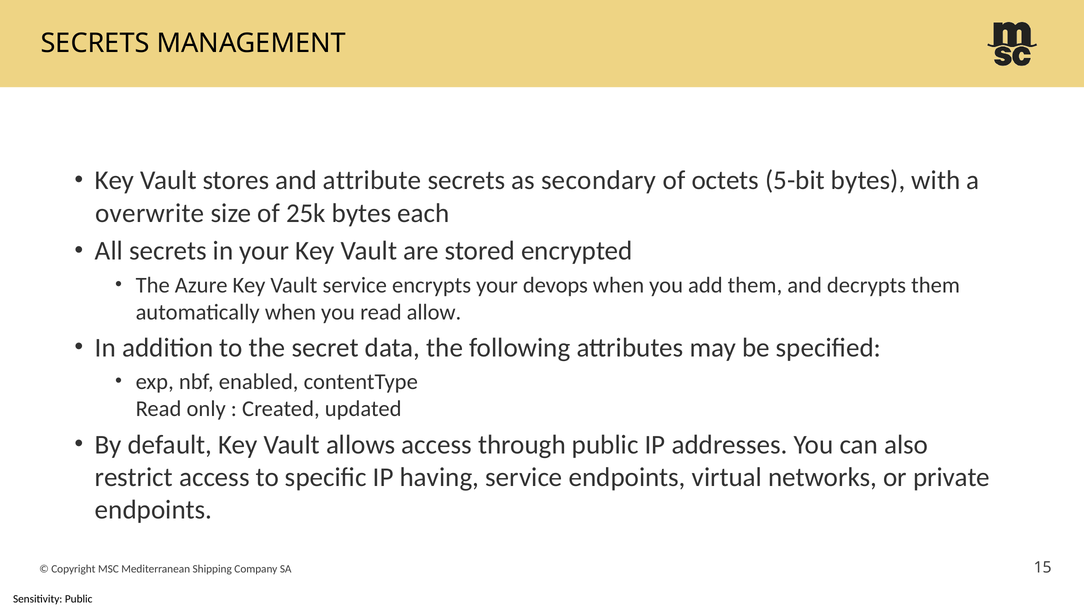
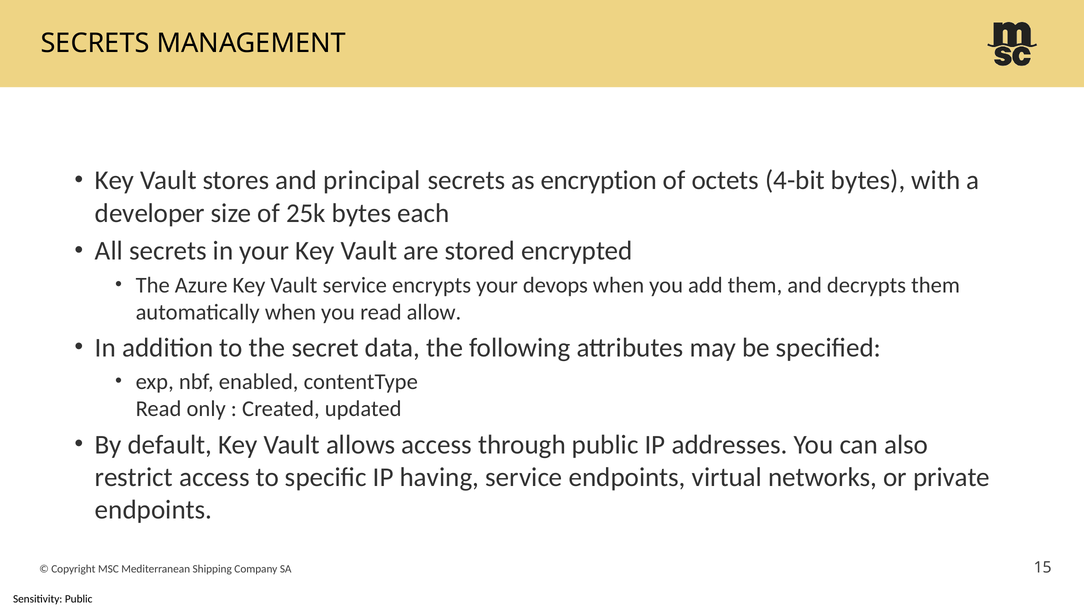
attribute: attribute -> principal
secondary: secondary -> encryption
5-bit: 5-bit -> 4-bit
overwrite: overwrite -> developer
